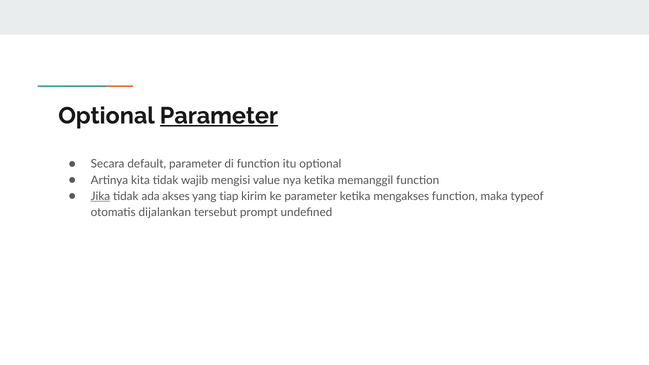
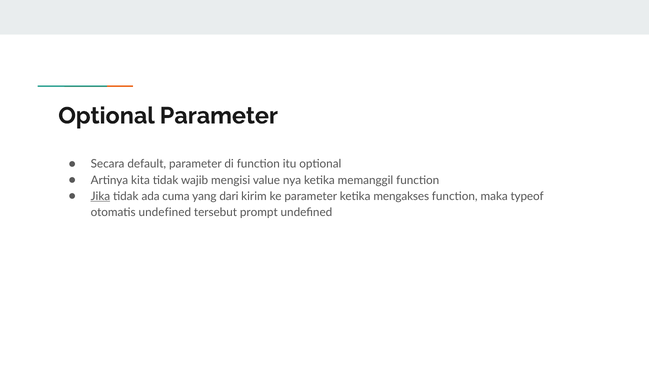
Parameter at (219, 116) underline: present -> none
akses: akses -> cuma
tiap: tiap -> dari
otomatis dijalankan: dijalankan -> undefined
